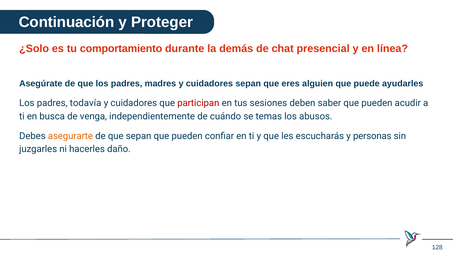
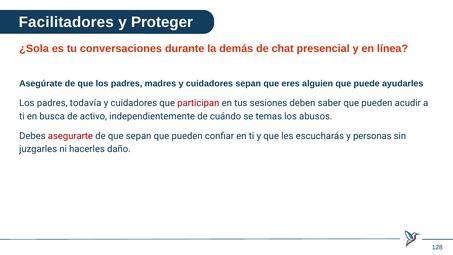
Continuación: Continuación -> Facilitadores
¿Solo: ¿Solo -> ¿Sola
comportamiento: comportamiento -> conversaciones
venga: venga -> activo
asegurarte colour: orange -> red
